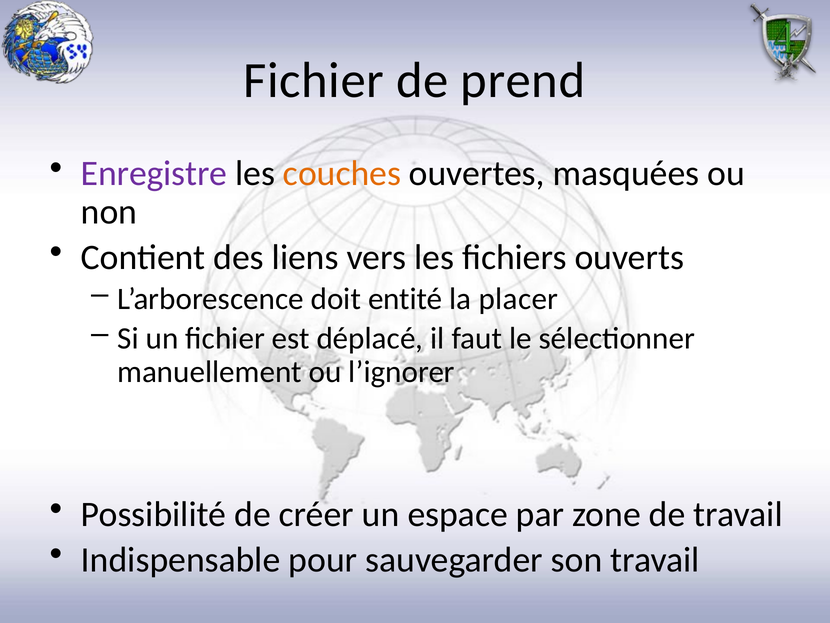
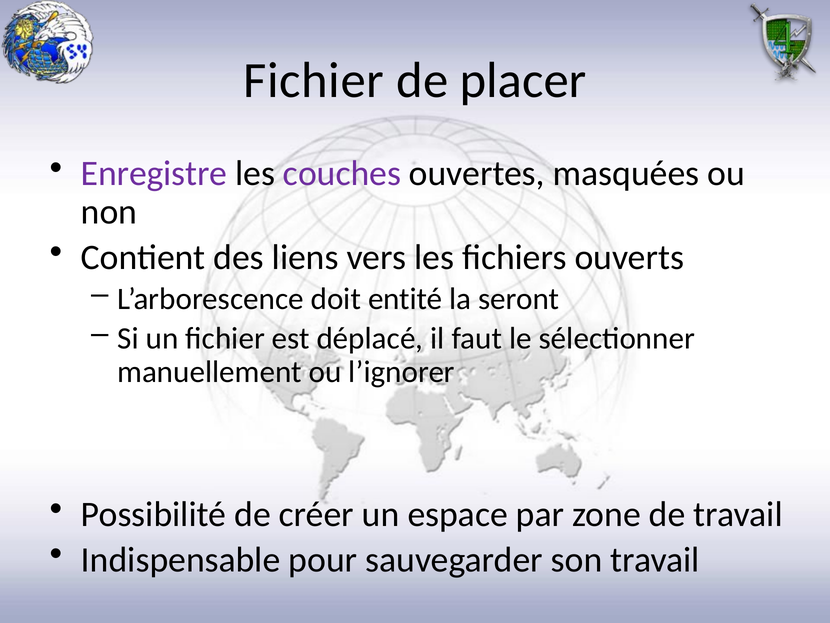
prend: prend -> placer
couches colour: orange -> purple
placer: placer -> seront
